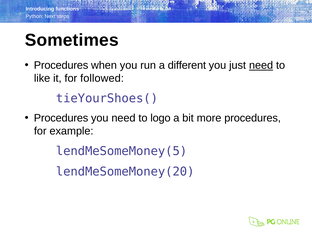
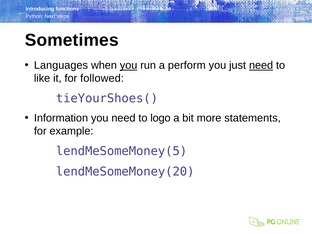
Procedures at (61, 65): Procedures -> Languages
you at (129, 65) underline: none -> present
different: different -> perform
Procedures at (61, 118): Procedures -> Information
more procedures: procedures -> statements
